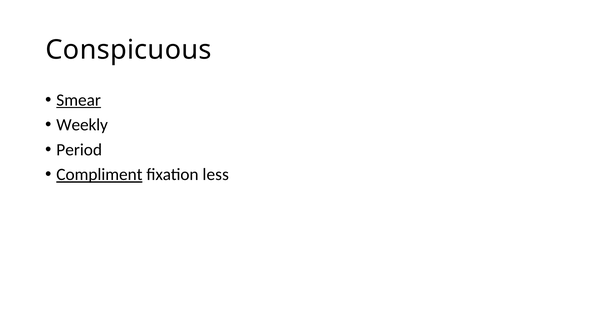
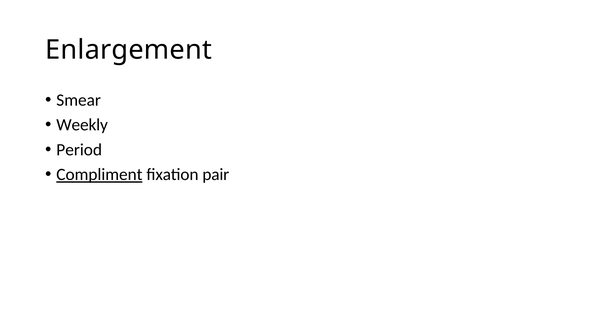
Conspicuous: Conspicuous -> Enlargement
Smear underline: present -> none
less: less -> pair
